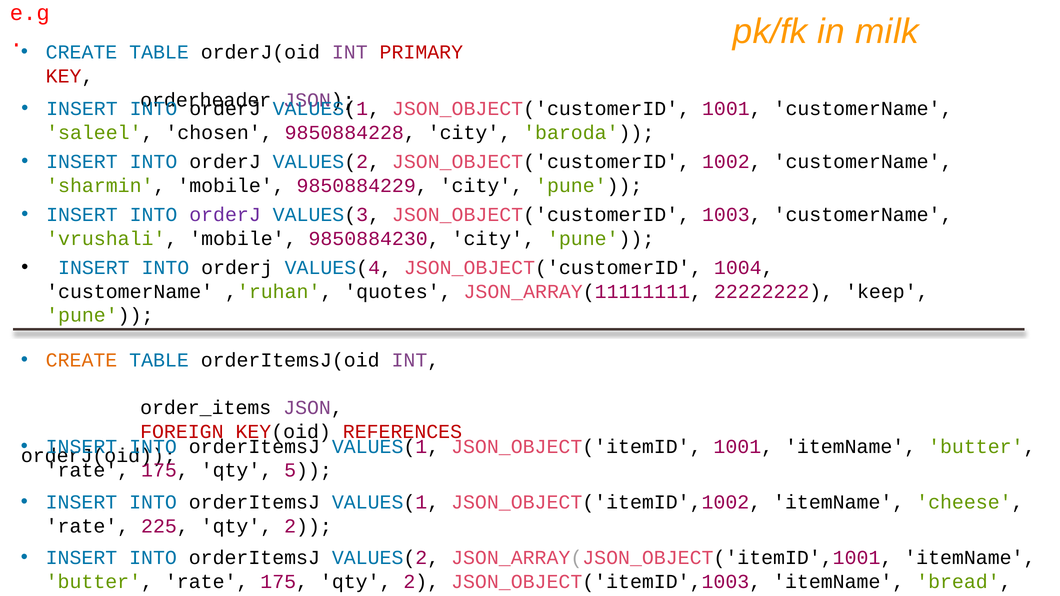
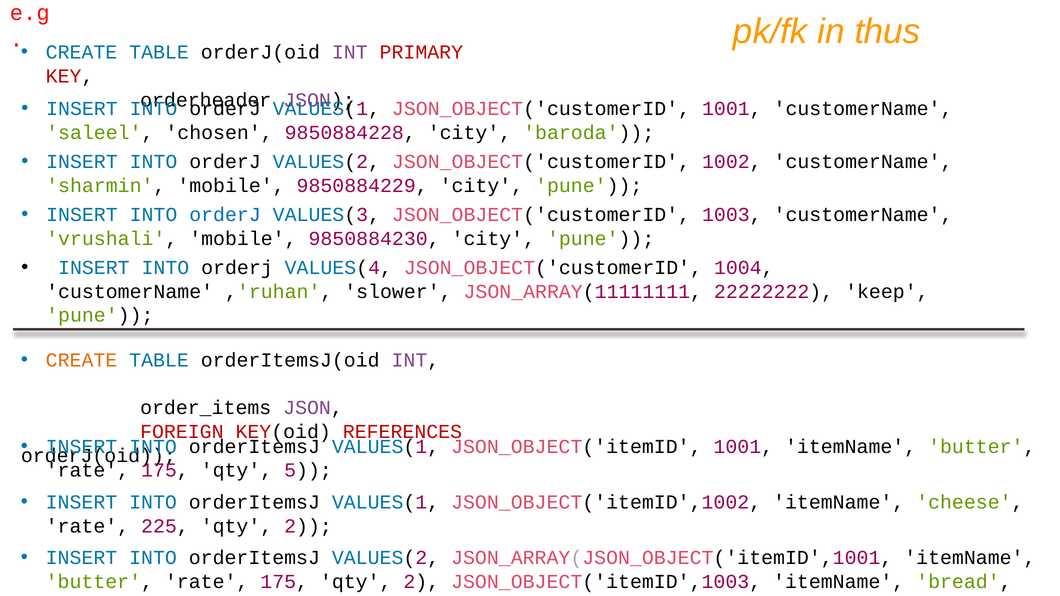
milk: milk -> thus
orderJ at (225, 215) colour: purple -> blue
quotes: quotes -> slower
